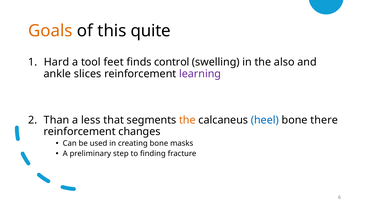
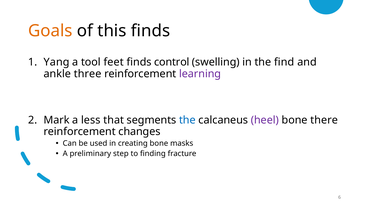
this quite: quite -> finds
Hard: Hard -> Yang
also: also -> find
slices: slices -> three
Than: Than -> Mark
the at (187, 120) colour: orange -> blue
heel colour: blue -> purple
